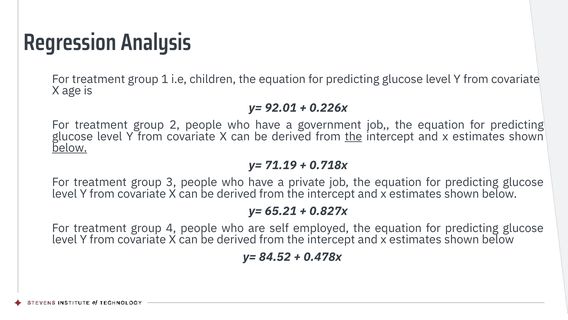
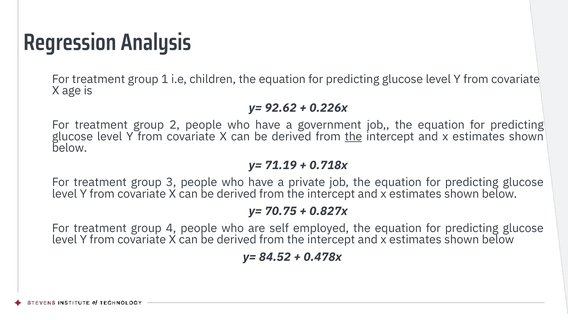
92.01: 92.01 -> 92.62
below at (70, 148) underline: present -> none
65.21: 65.21 -> 70.75
